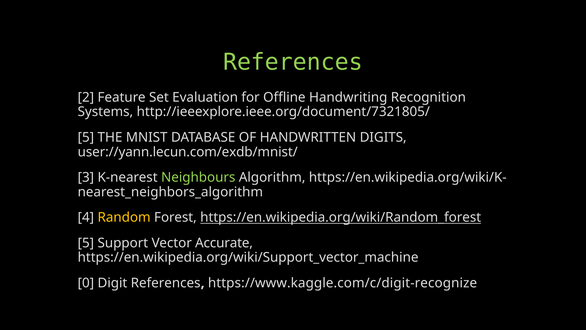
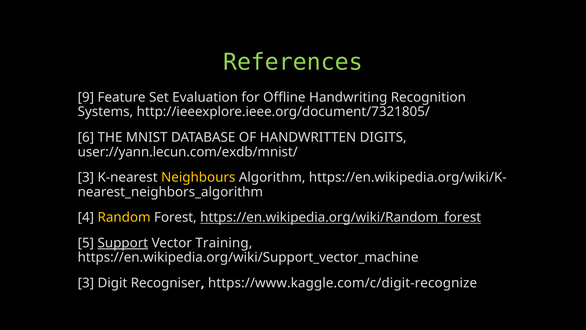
2: 2 -> 9
5 at (86, 137): 5 -> 6
Neighbours colour: light green -> yellow
Support underline: none -> present
Accurate: Accurate -> Training
0 at (86, 283): 0 -> 3
Digit References: References -> Recogniser
